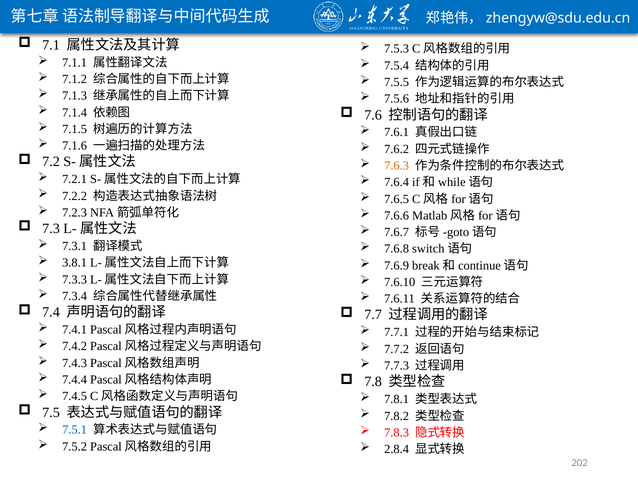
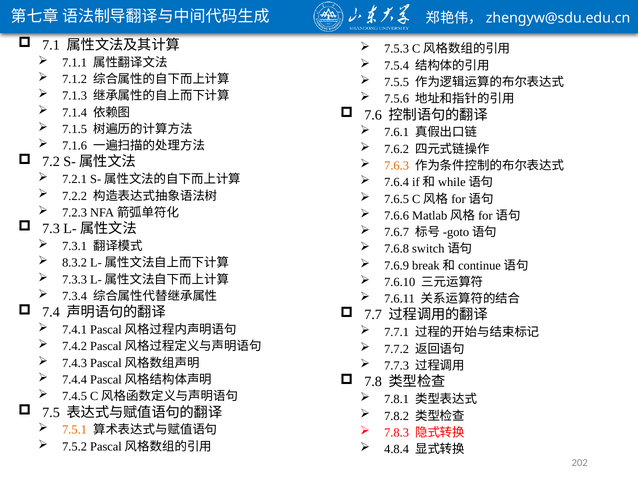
3.8.1: 3.8.1 -> 8.3.2
7.5.1 colour: blue -> orange
2.8.4: 2.8.4 -> 4.8.4
